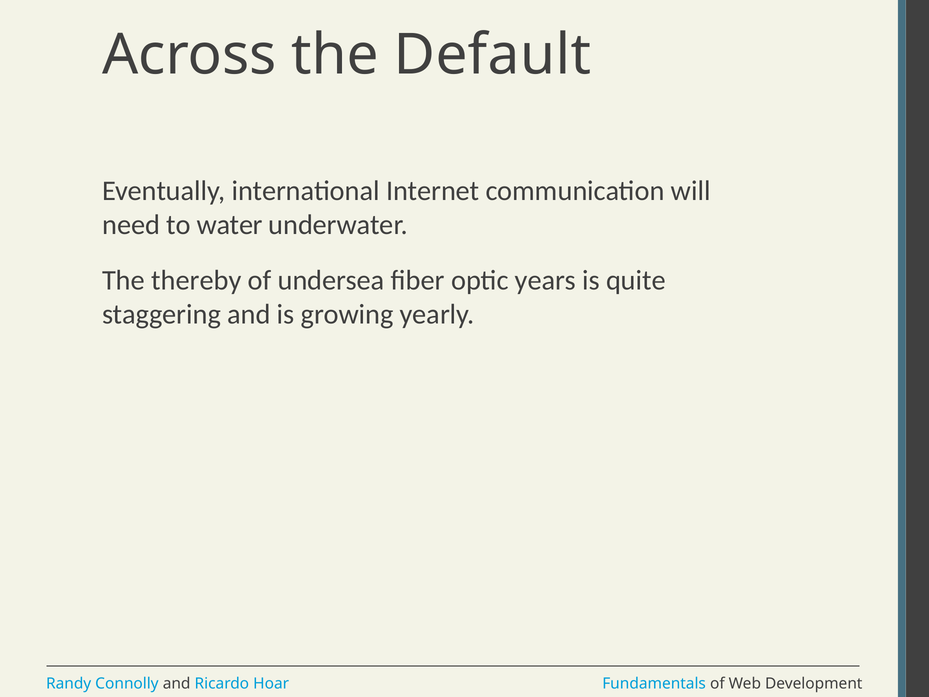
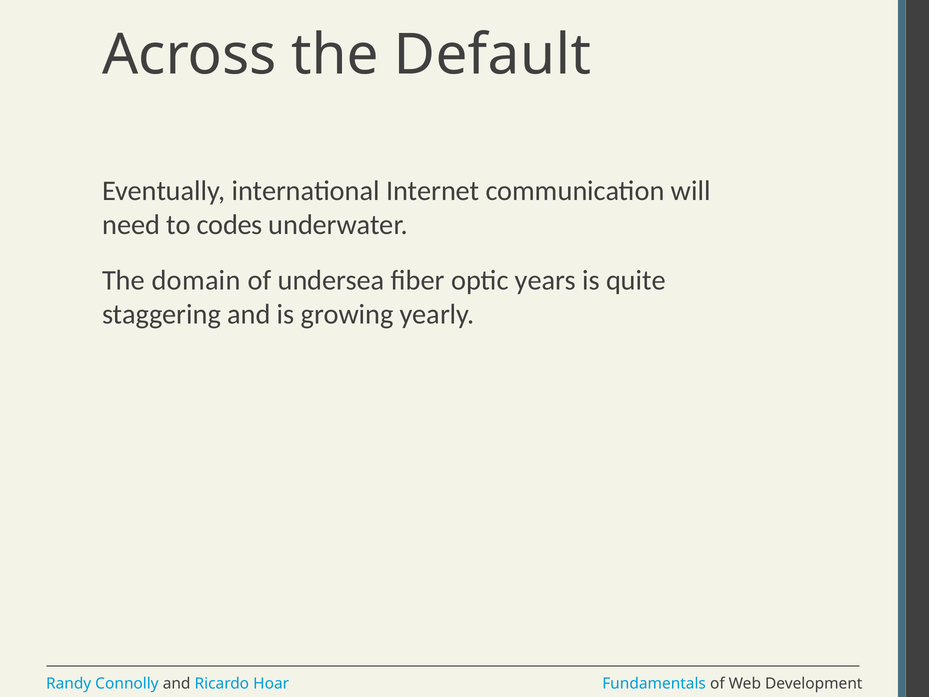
water: water -> codes
thereby: thereby -> domain
